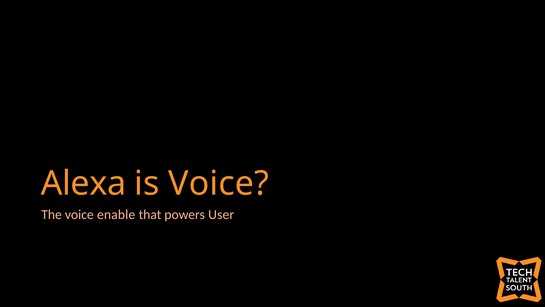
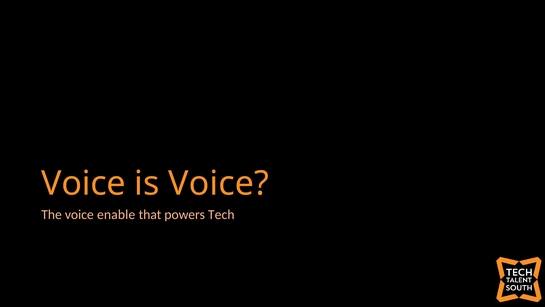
Alexa at (84, 183): Alexa -> Voice
User: User -> Tech
